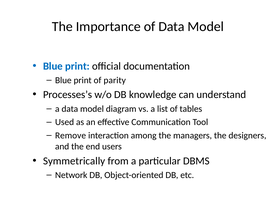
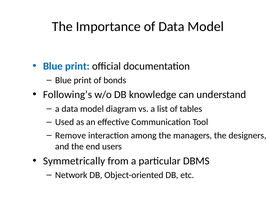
parity: parity -> bonds
Processes’s: Processes’s -> Following’s
